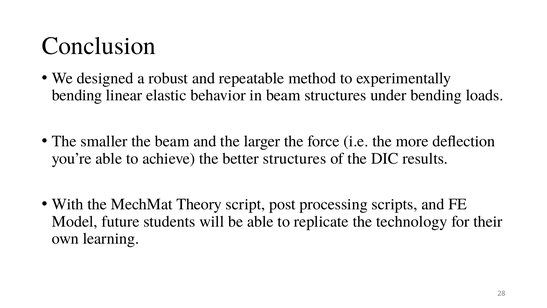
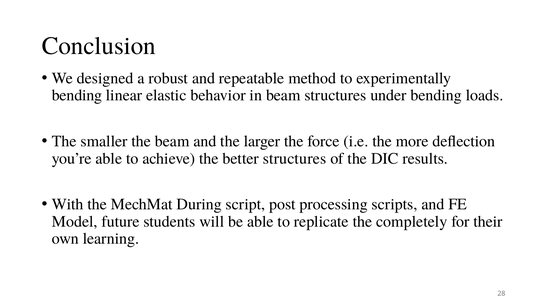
Theory: Theory -> During
technology: technology -> completely
